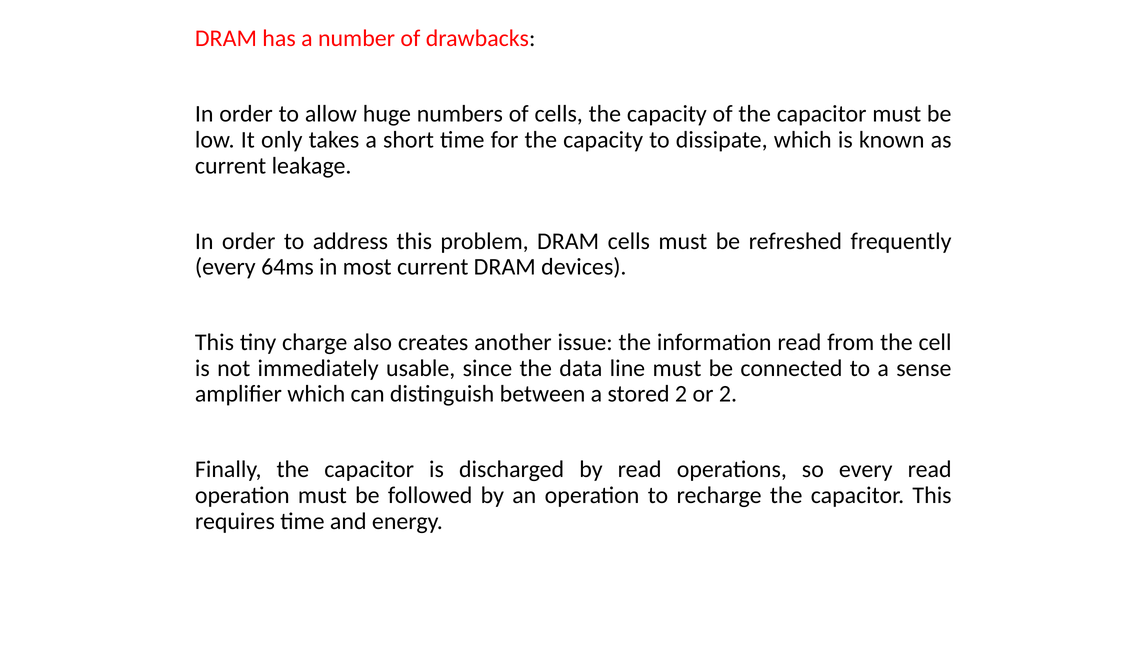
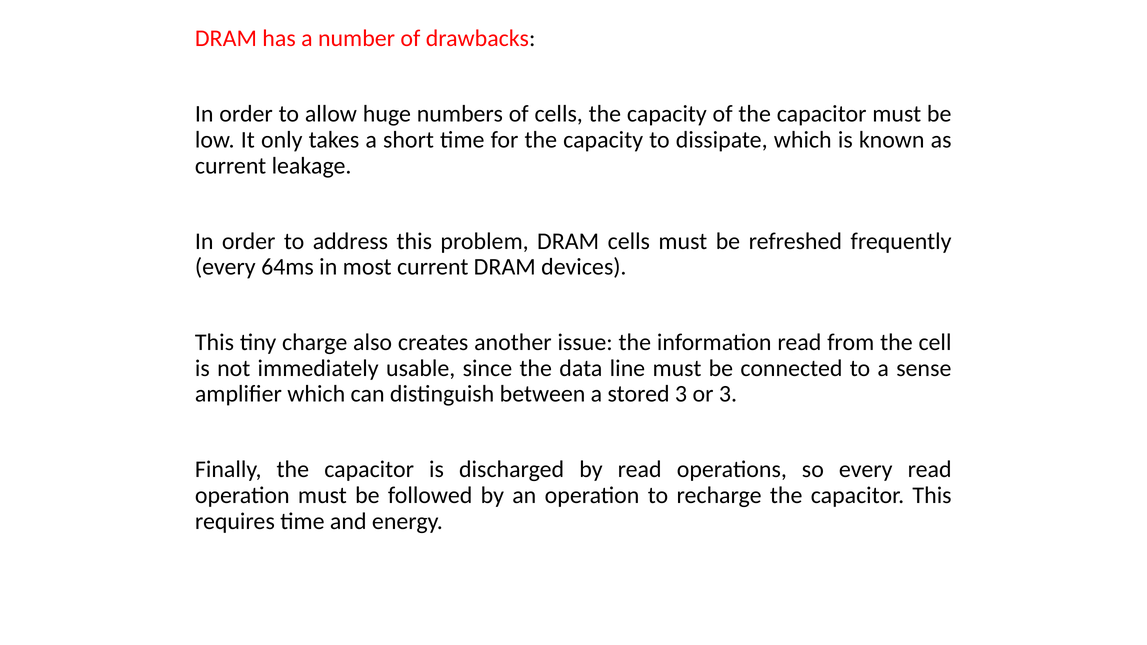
stored 2: 2 -> 3
or 2: 2 -> 3
